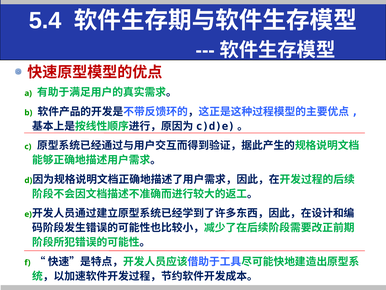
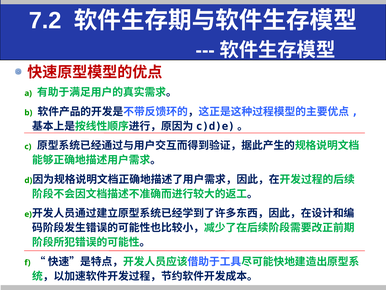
5.4: 5.4 -> 7.2
